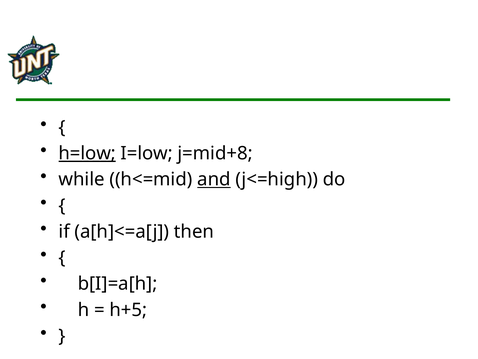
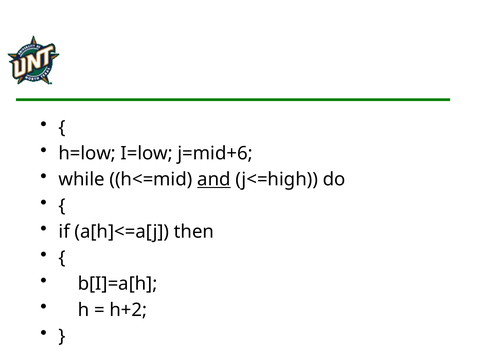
h=low underline: present -> none
j=mid+8: j=mid+8 -> j=mid+6
h+5: h+5 -> h+2
